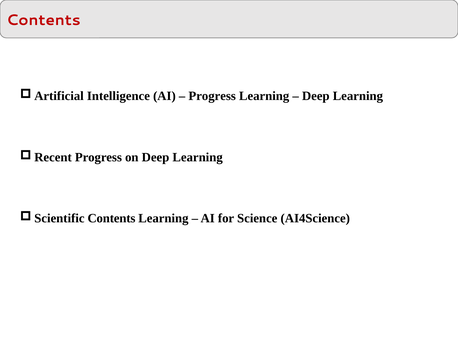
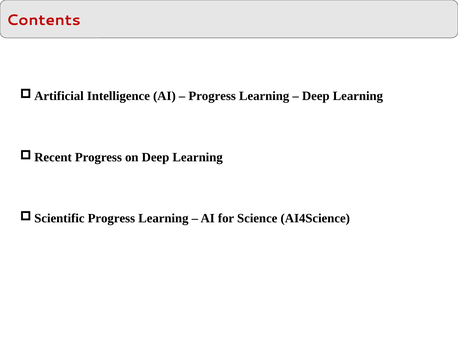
Contents at (111, 218): Contents -> Progress
